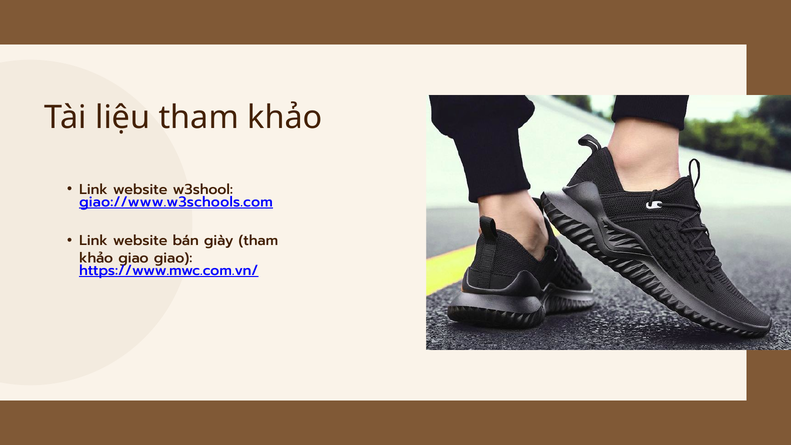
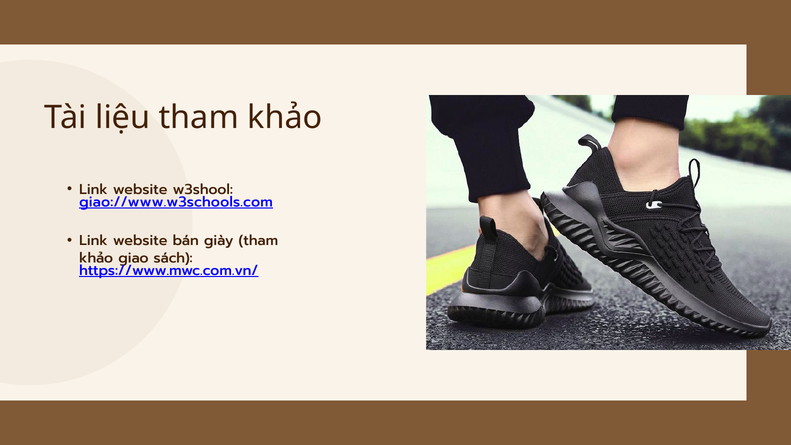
giao giao: giao -> sách
